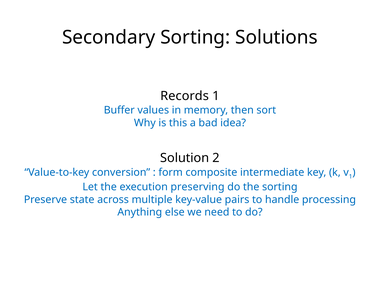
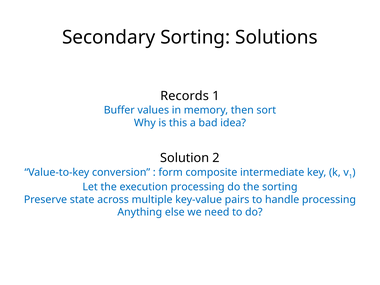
execution preserving: preserving -> processing
